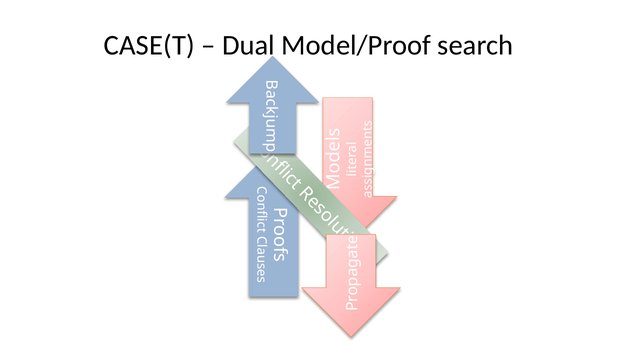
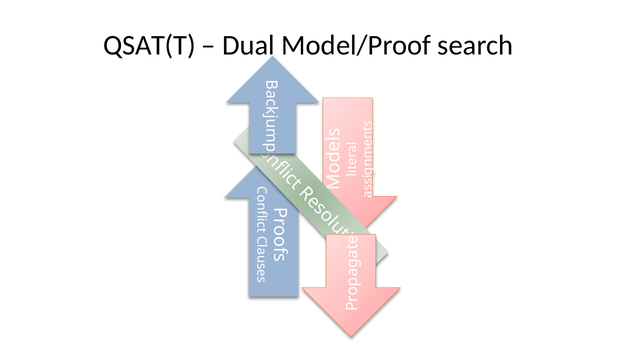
CASE(T: CASE(T -> QSAT(T
